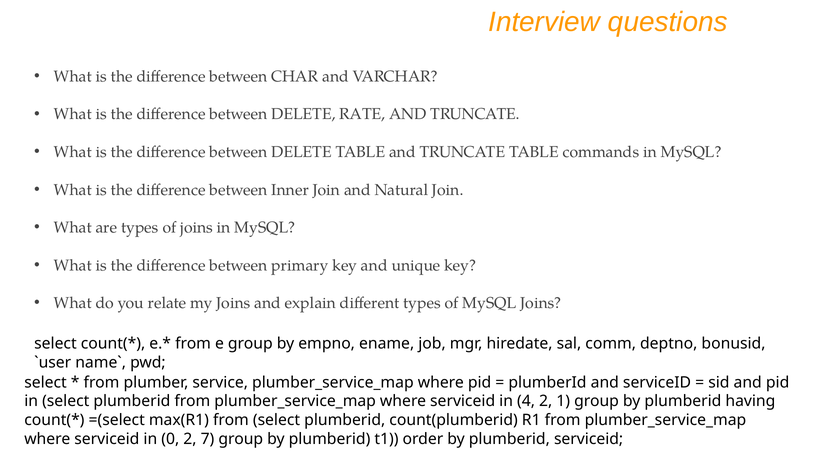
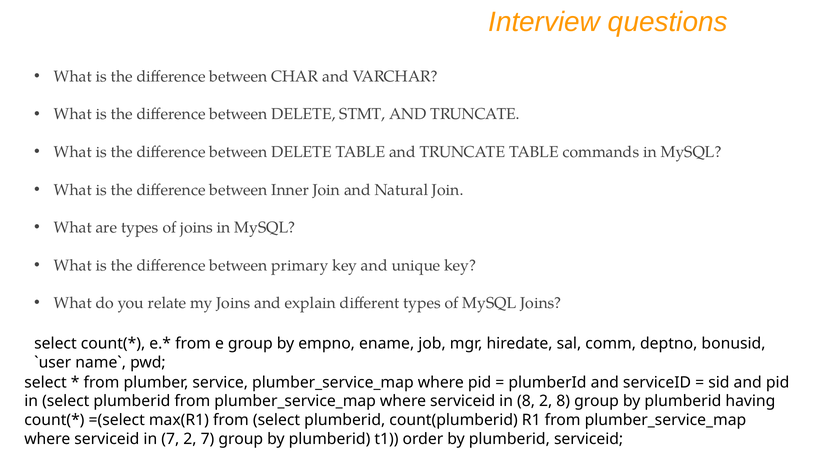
RATE: RATE -> STMT
in 4: 4 -> 8
2 1: 1 -> 8
in 0: 0 -> 7
